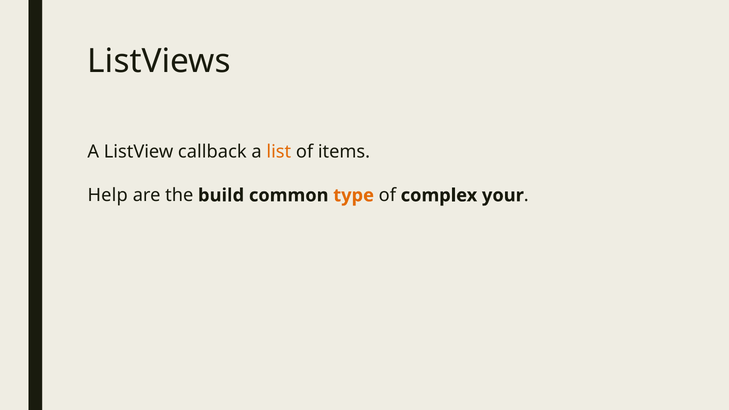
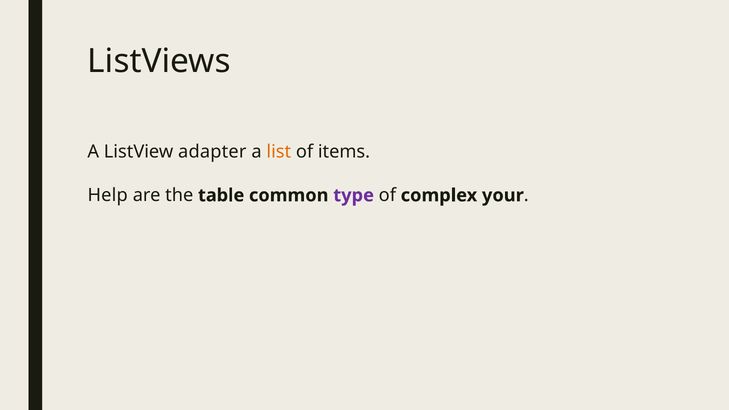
callback: callback -> adapter
build: build -> table
type colour: orange -> purple
